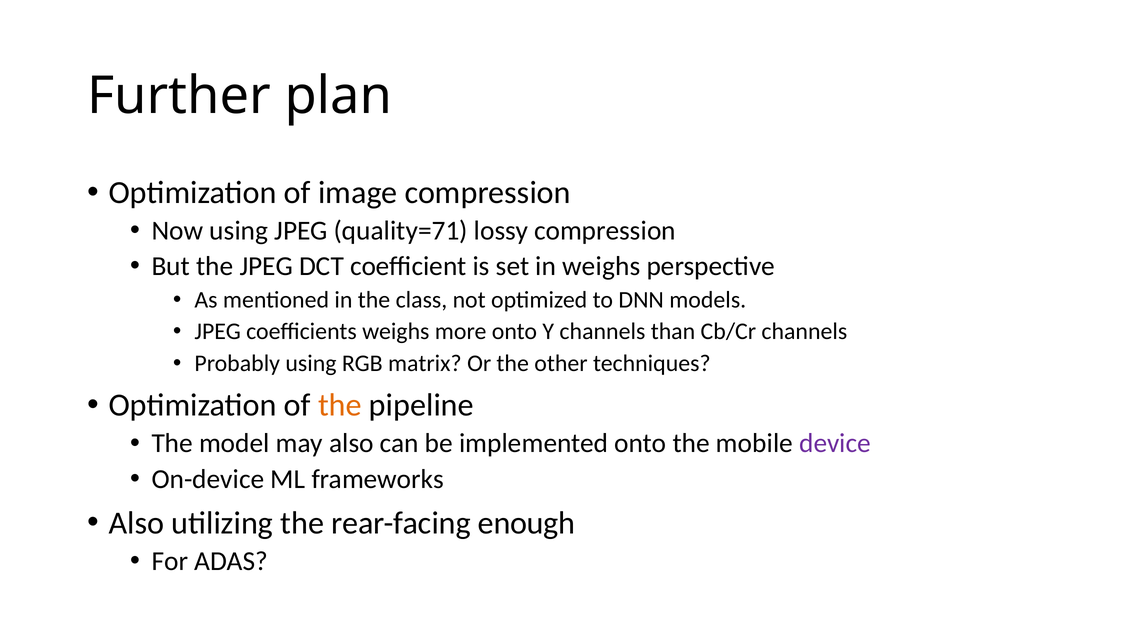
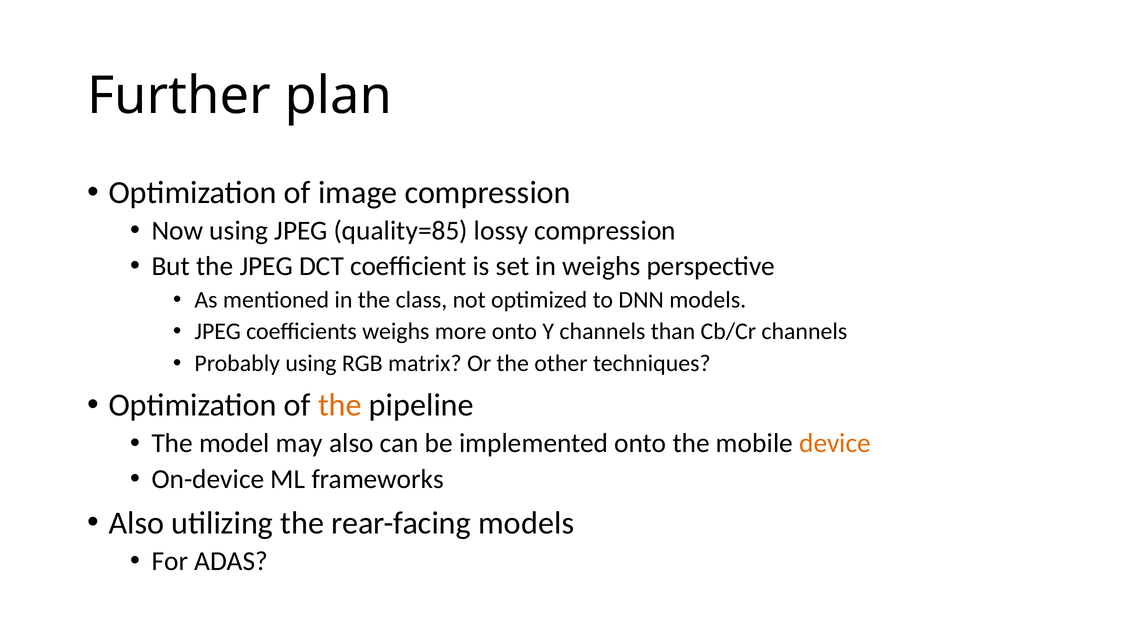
quality=71: quality=71 -> quality=85
device colour: purple -> orange
rear-facing enough: enough -> models
